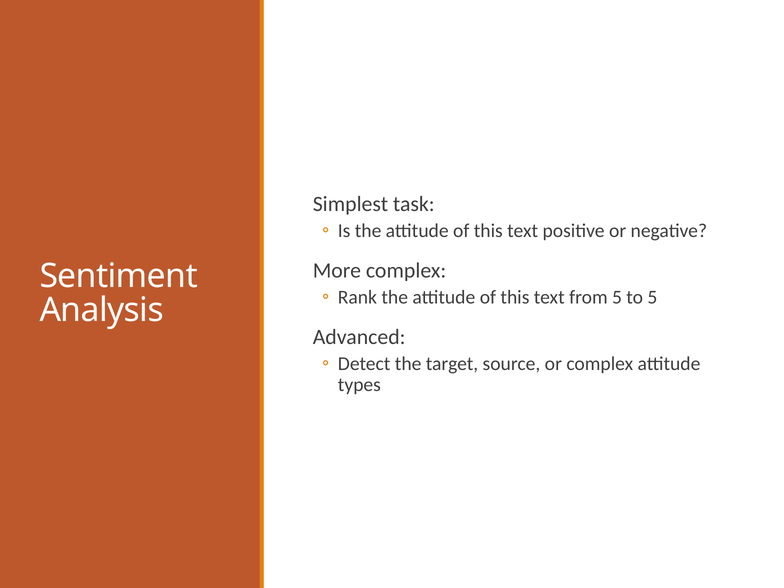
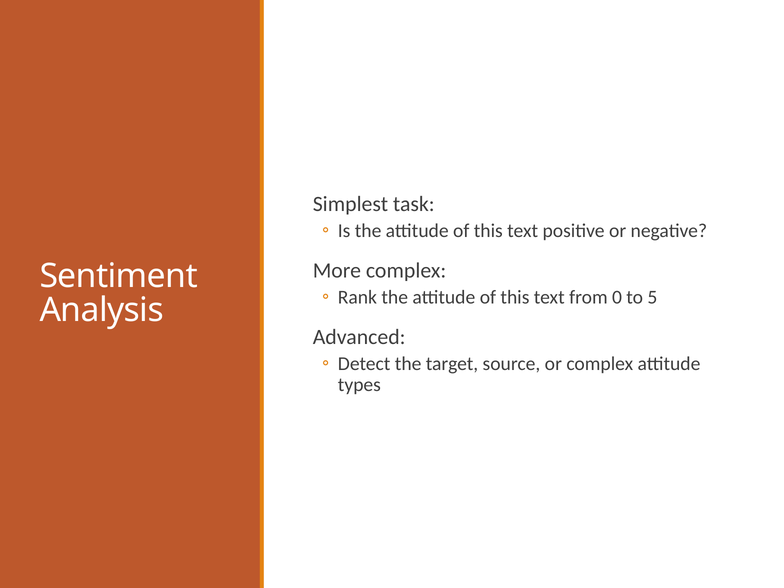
from 5: 5 -> 0
